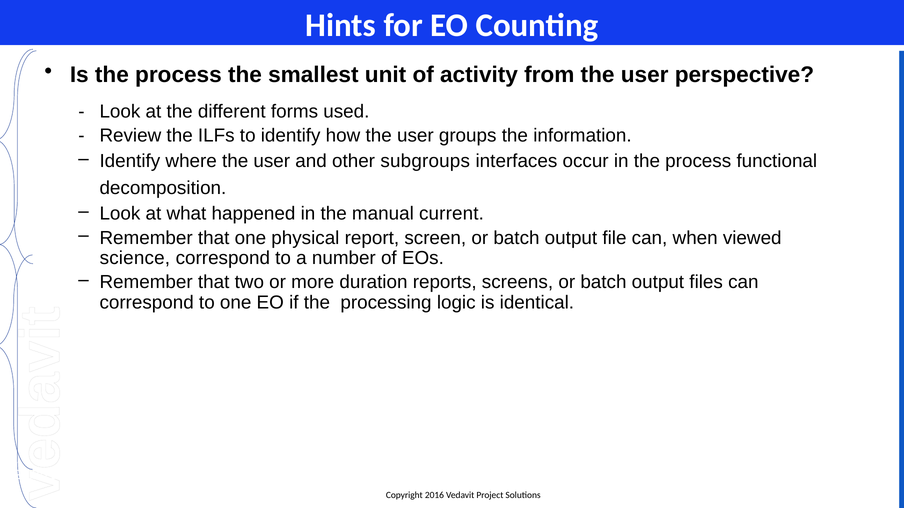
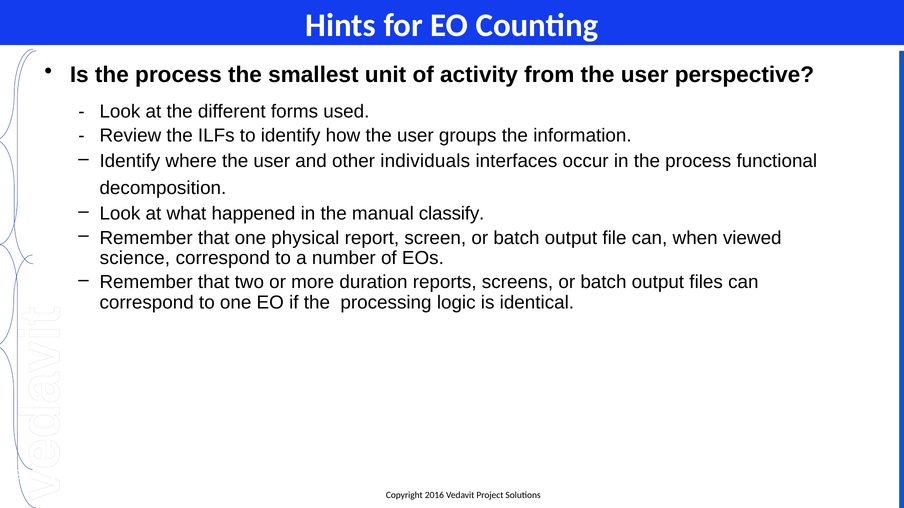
subgroups: subgroups -> individuals
current: current -> classify
